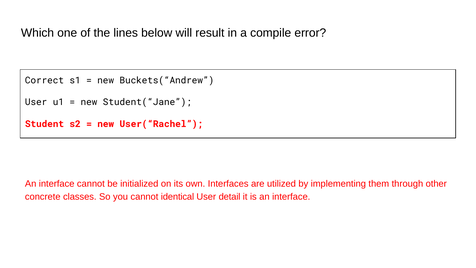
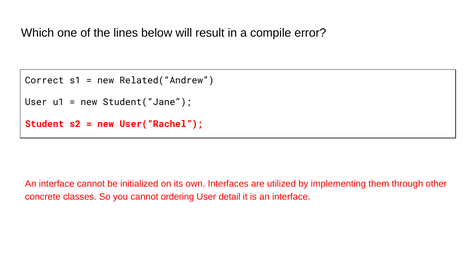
Buckets(“Andrew: Buckets(“Andrew -> Related(“Andrew
identical: identical -> ordering
